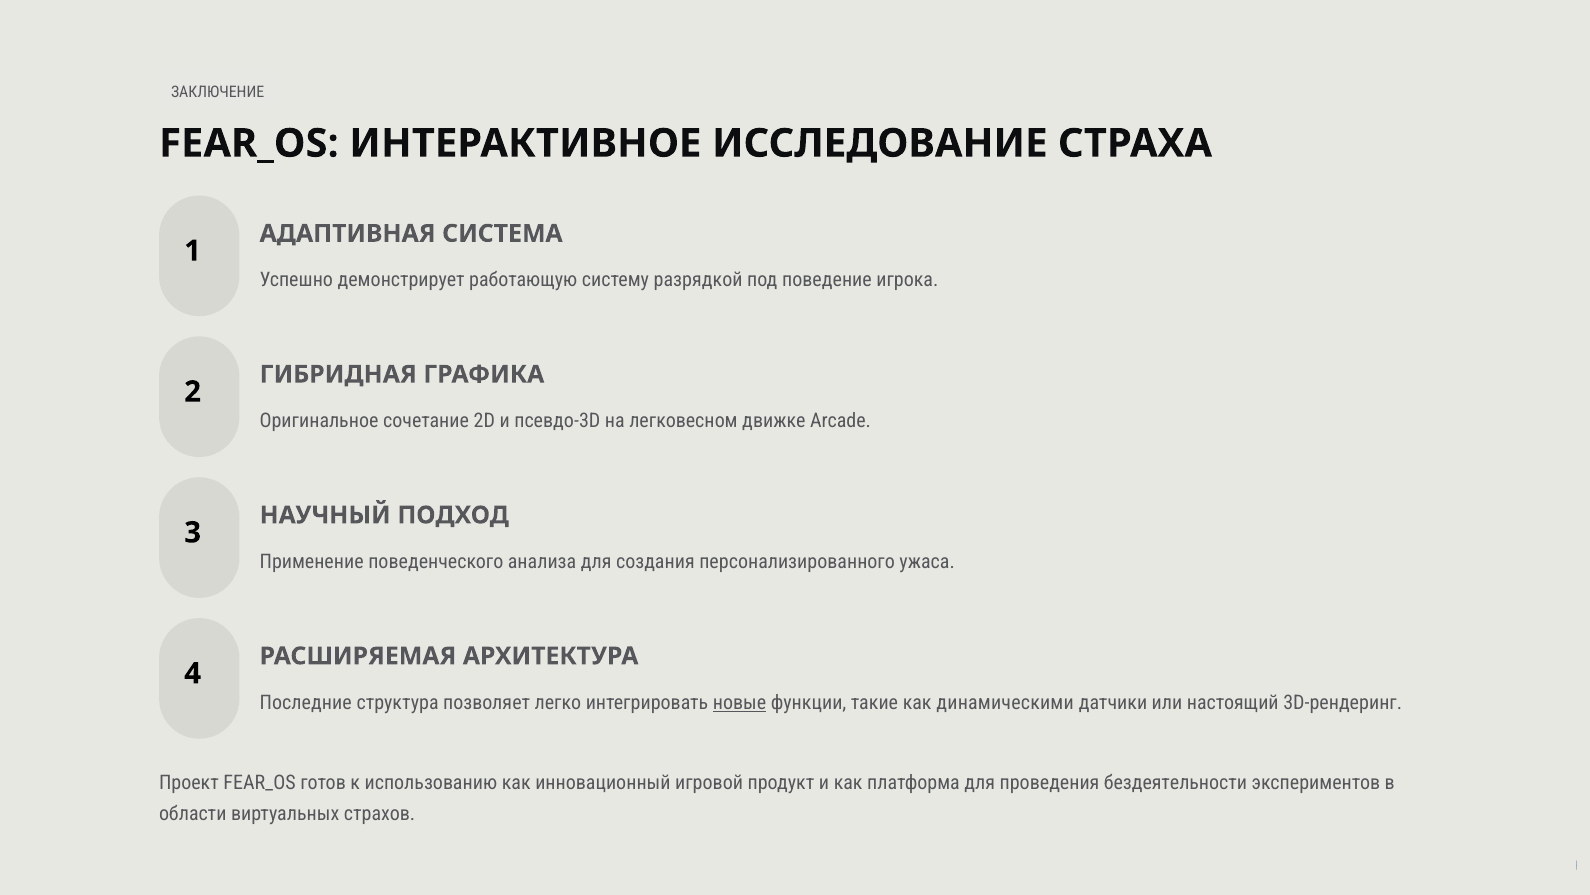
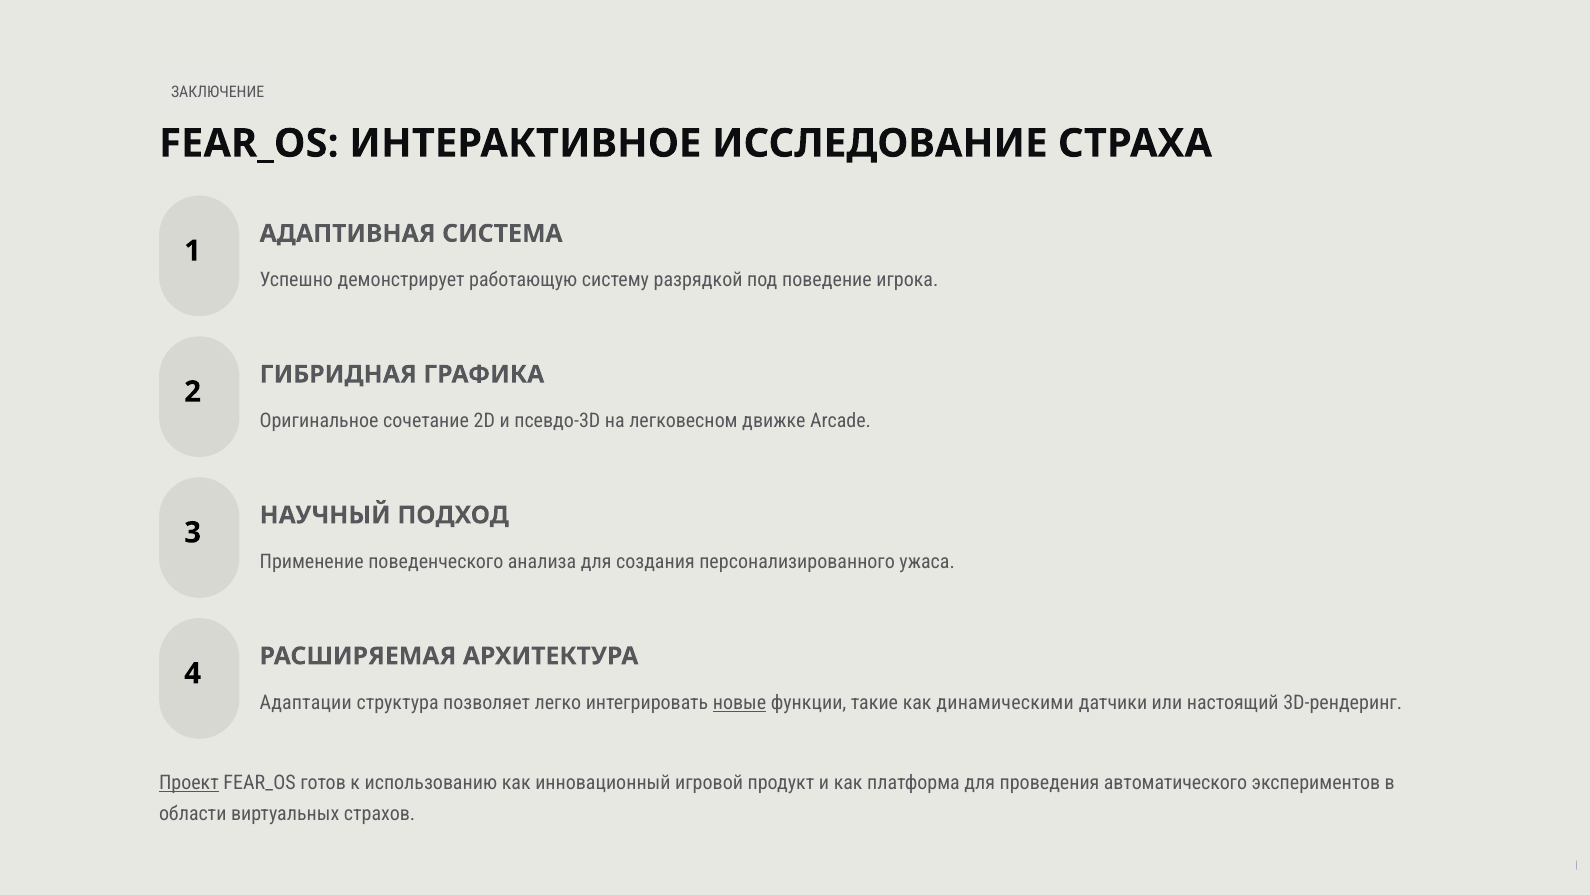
Последние: Последние -> Адаптации
Проект underline: none -> present
бездеятельности: бездеятельности -> автоматического
